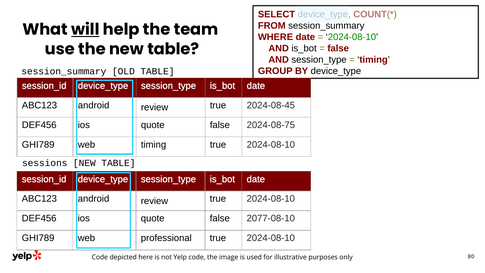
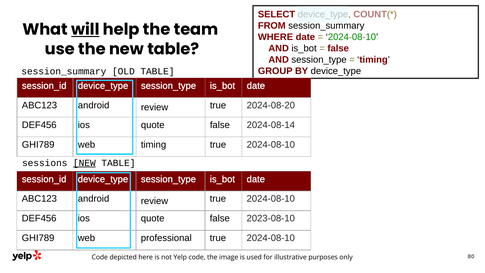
2024-08-45: 2024-08-45 -> 2024-08-20
2024-08-75: 2024-08-75 -> 2024-08-14
NEW at (84, 163) underline: none -> present
2077-08-10: 2077-08-10 -> 2023-08-10
